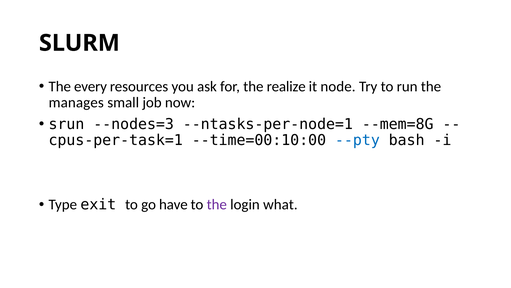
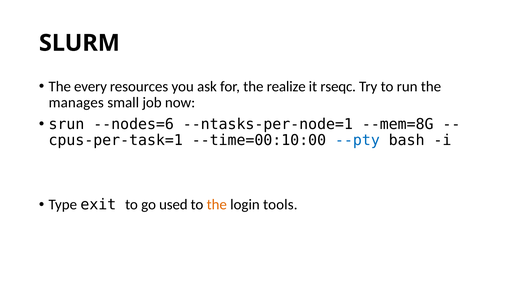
node: node -> rseqc
--nodes=3: --nodes=3 -> --nodes=6
have: have -> used
the at (217, 204) colour: purple -> orange
what: what -> tools
